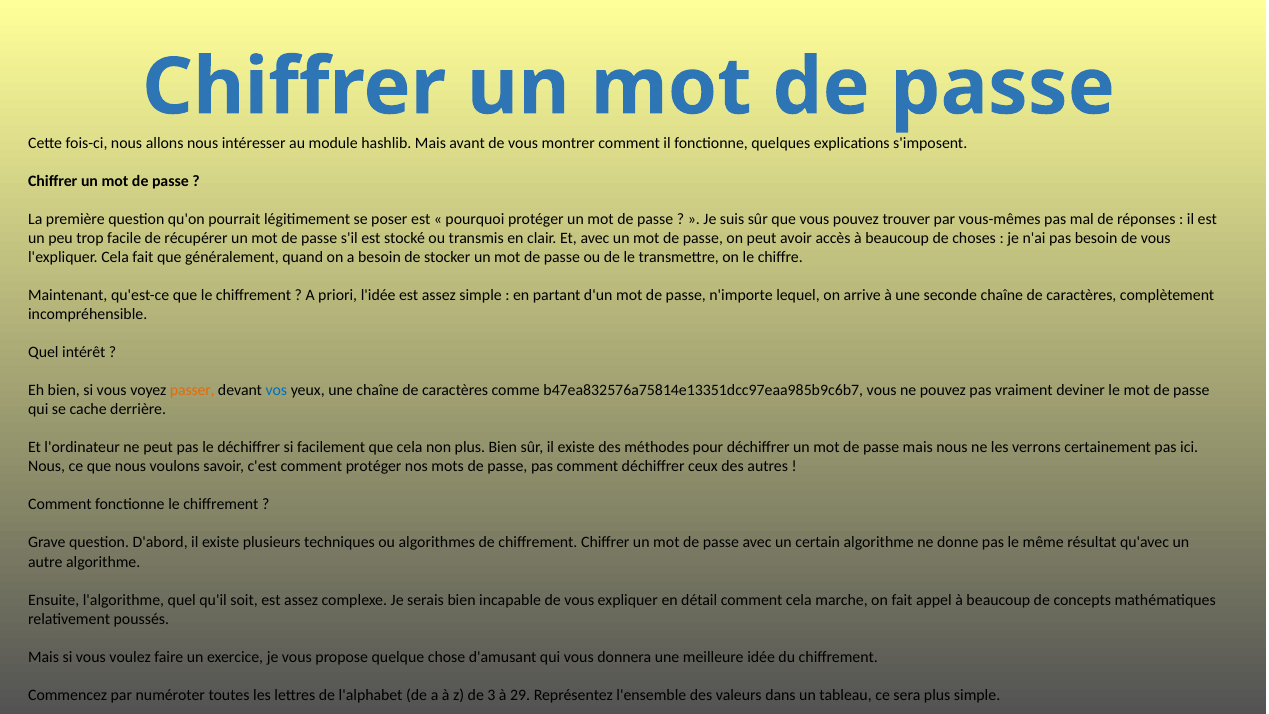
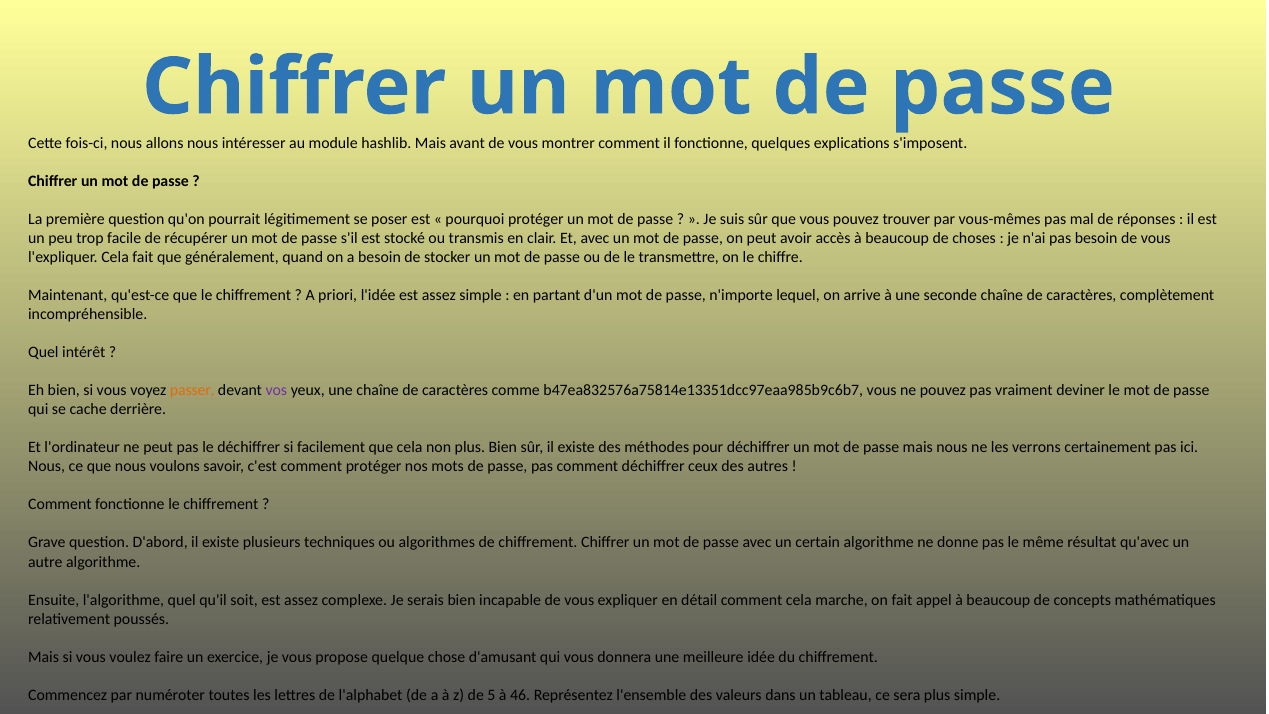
vos colour: blue -> purple
3: 3 -> 5
29: 29 -> 46
